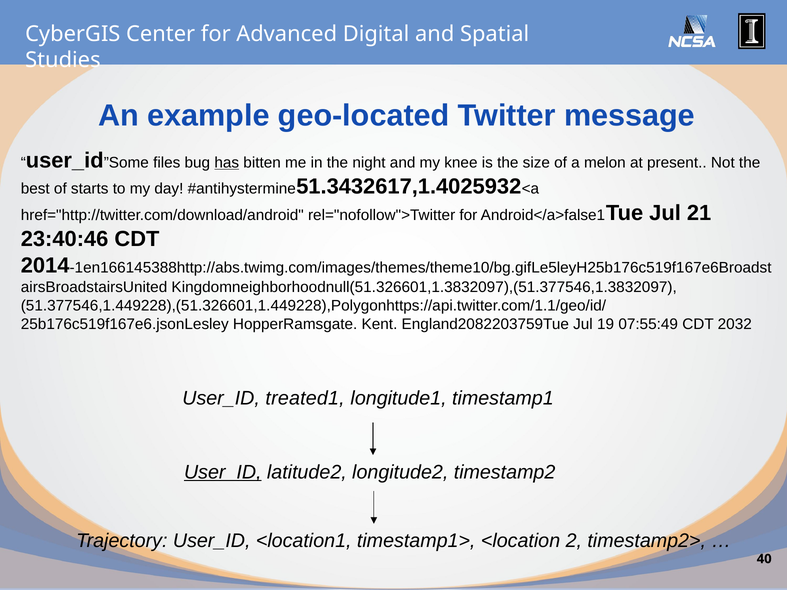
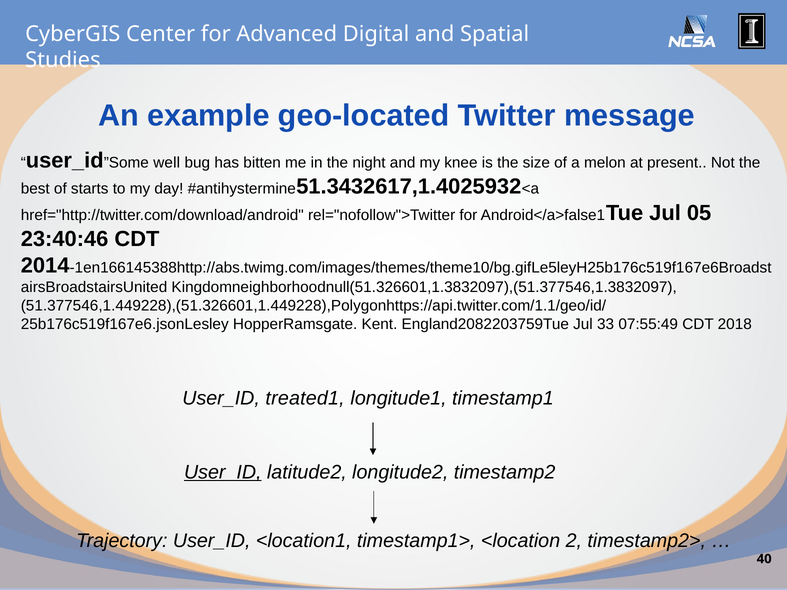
files: files -> well
has underline: present -> none
21: 21 -> 05
19: 19 -> 33
2032: 2032 -> 2018
